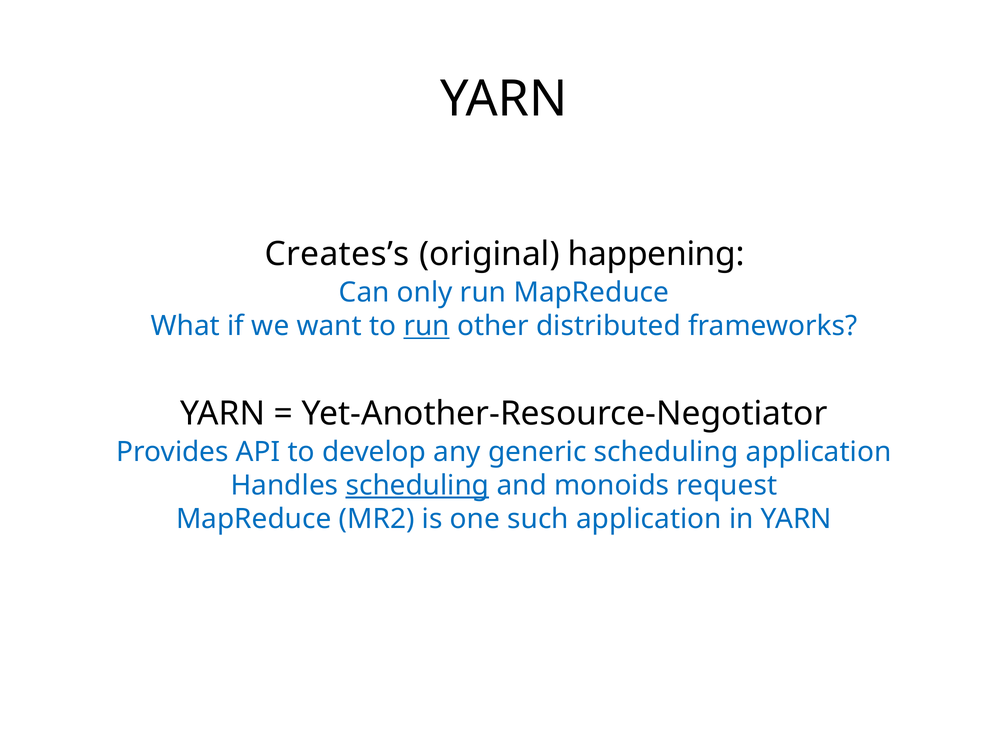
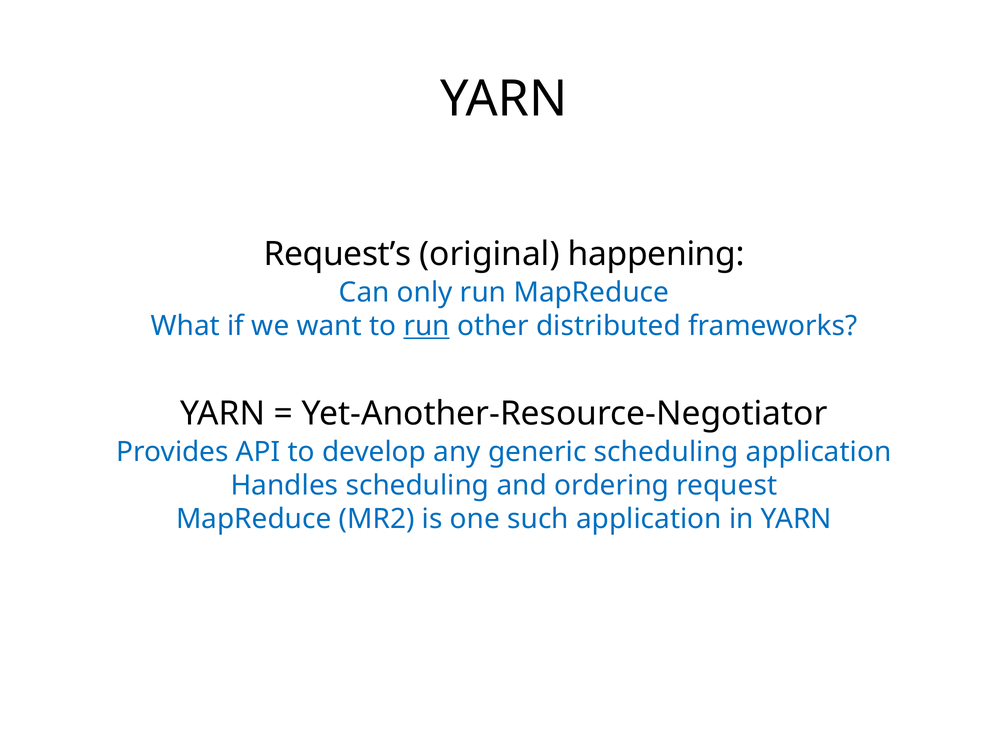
Creates’s: Creates’s -> Request’s
scheduling at (417, 485) underline: present -> none
monoids: monoids -> ordering
